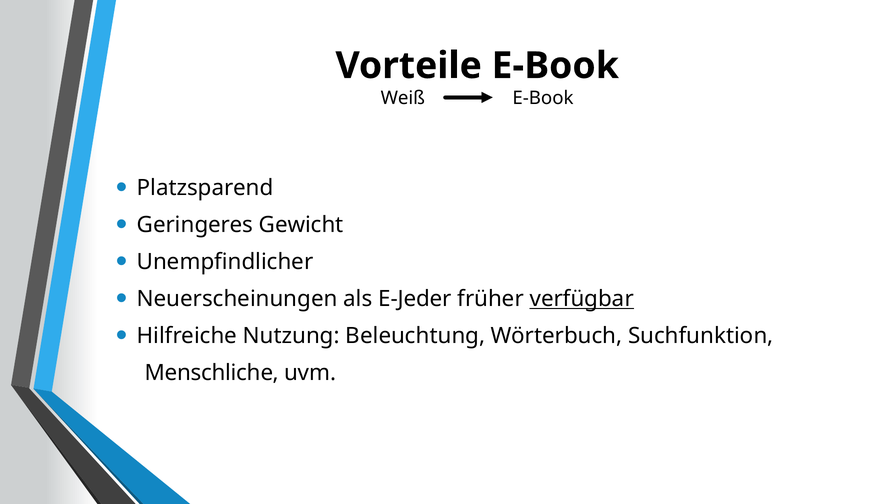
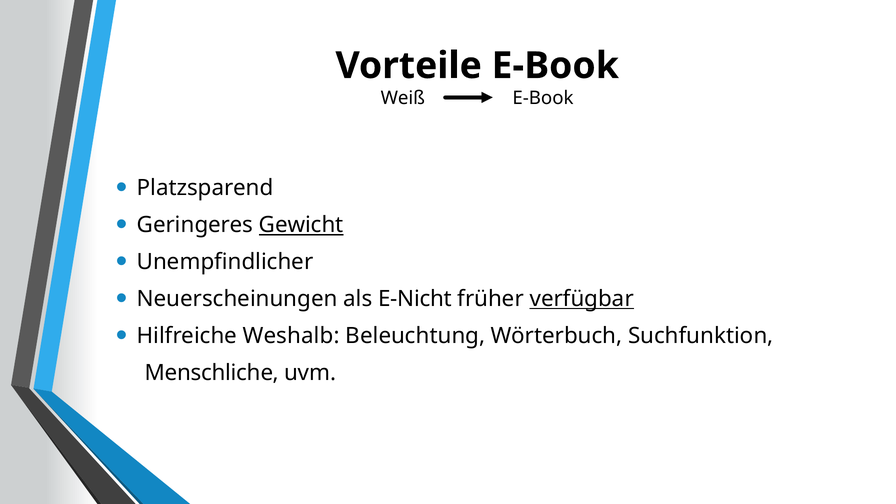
Gewicht underline: none -> present
E-Jeder: E-Jeder -> E-Nicht
Nutzung: Nutzung -> Weshalb
